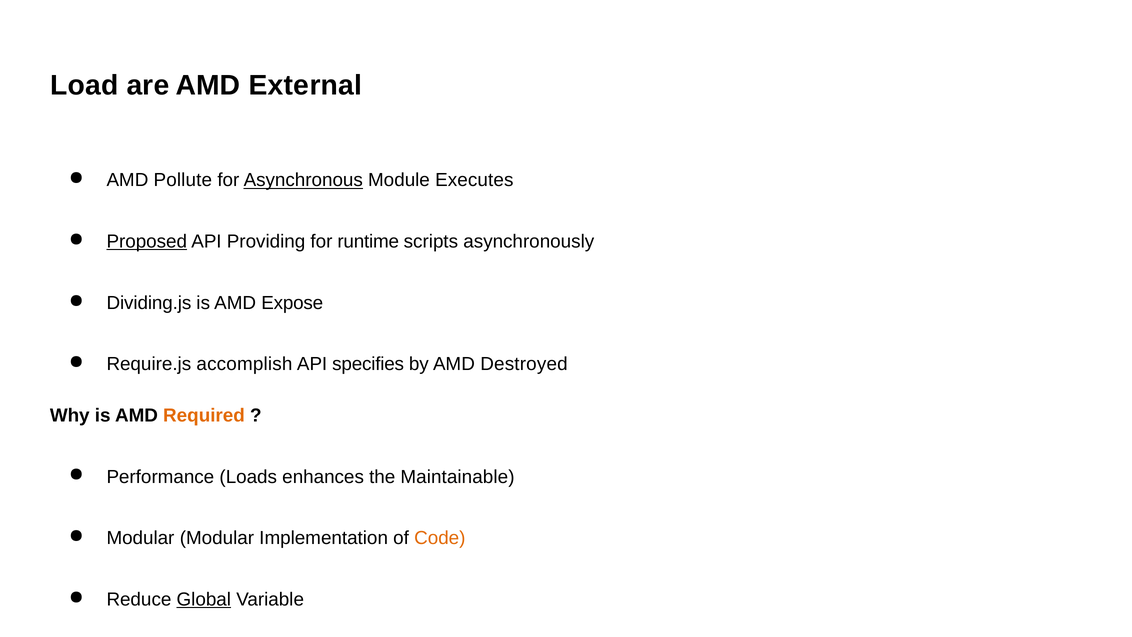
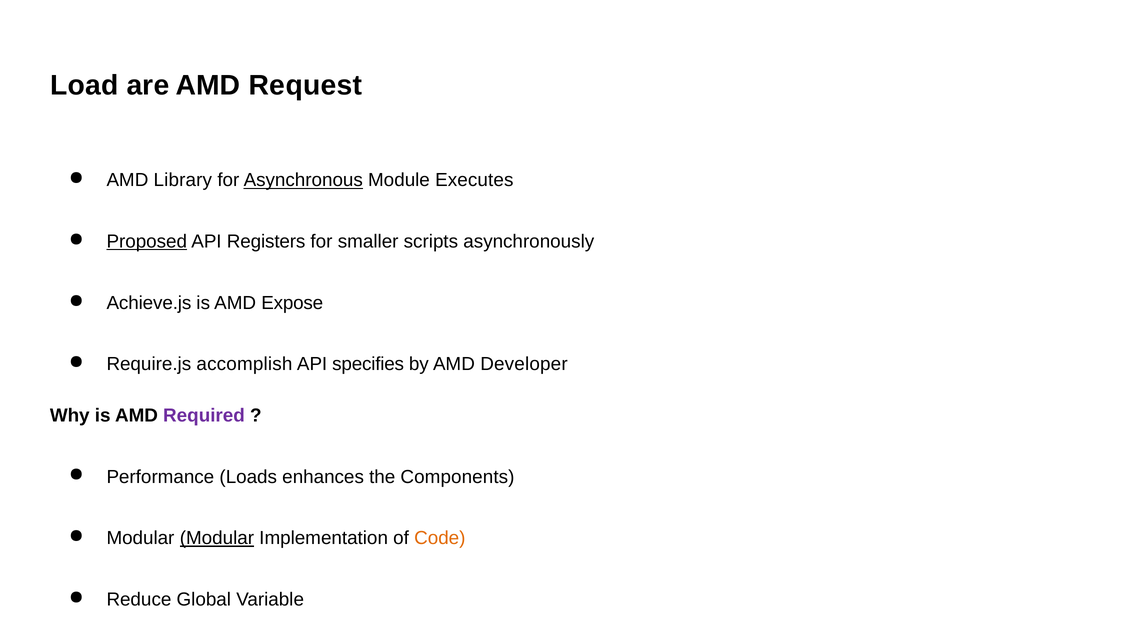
External: External -> Request
Pollute: Pollute -> Library
Providing: Providing -> Registers
for runtime: runtime -> smaller
Dividing.js: Dividing.js -> Achieve.js
Destroyed: Destroyed -> Developer
Required colour: orange -> purple
Maintainable: Maintainable -> Components
Modular at (217, 538) underline: none -> present
Global underline: present -> none
